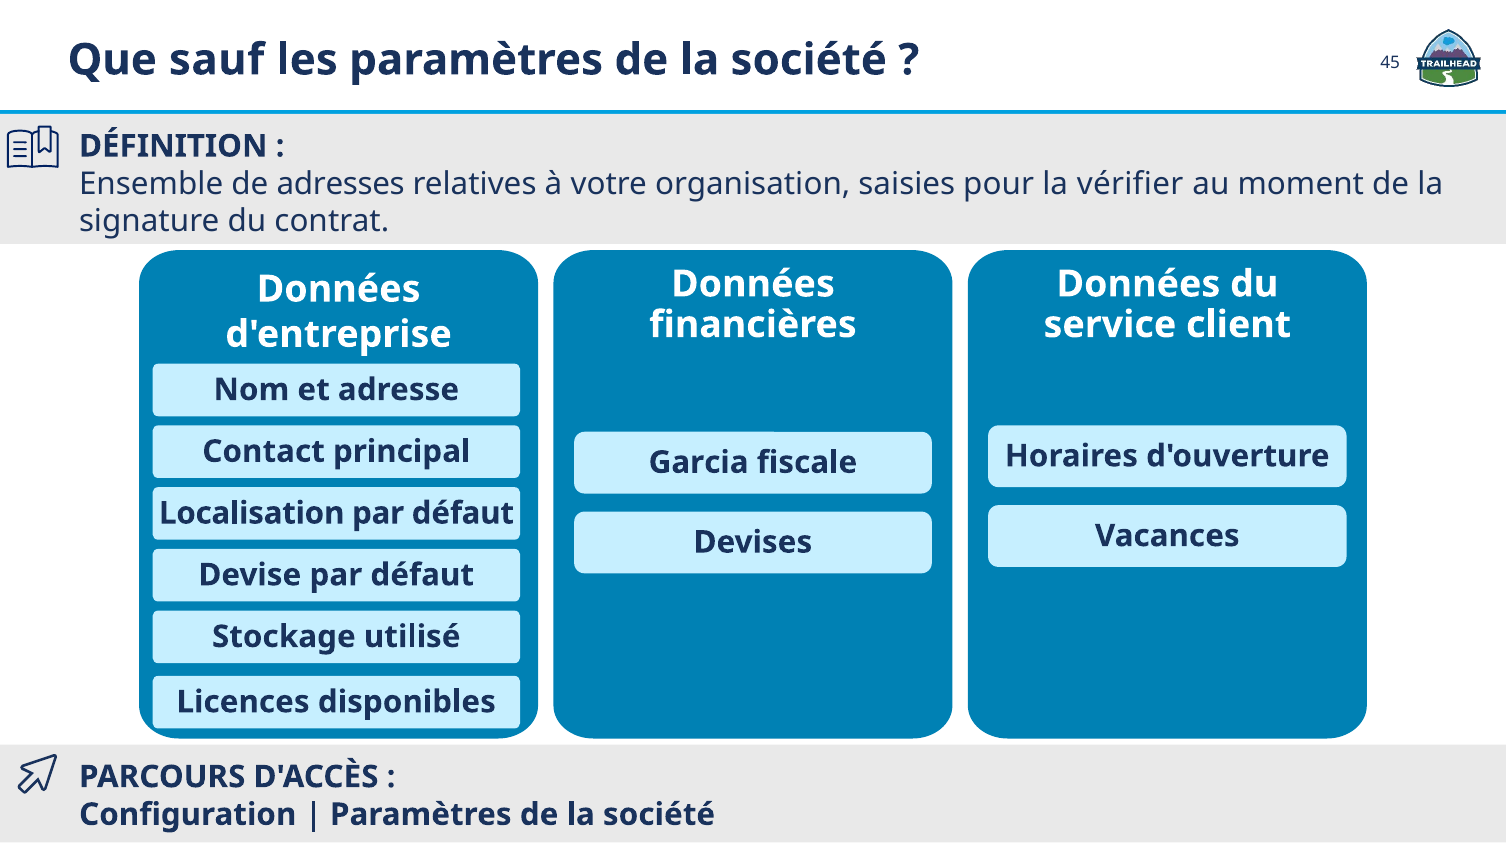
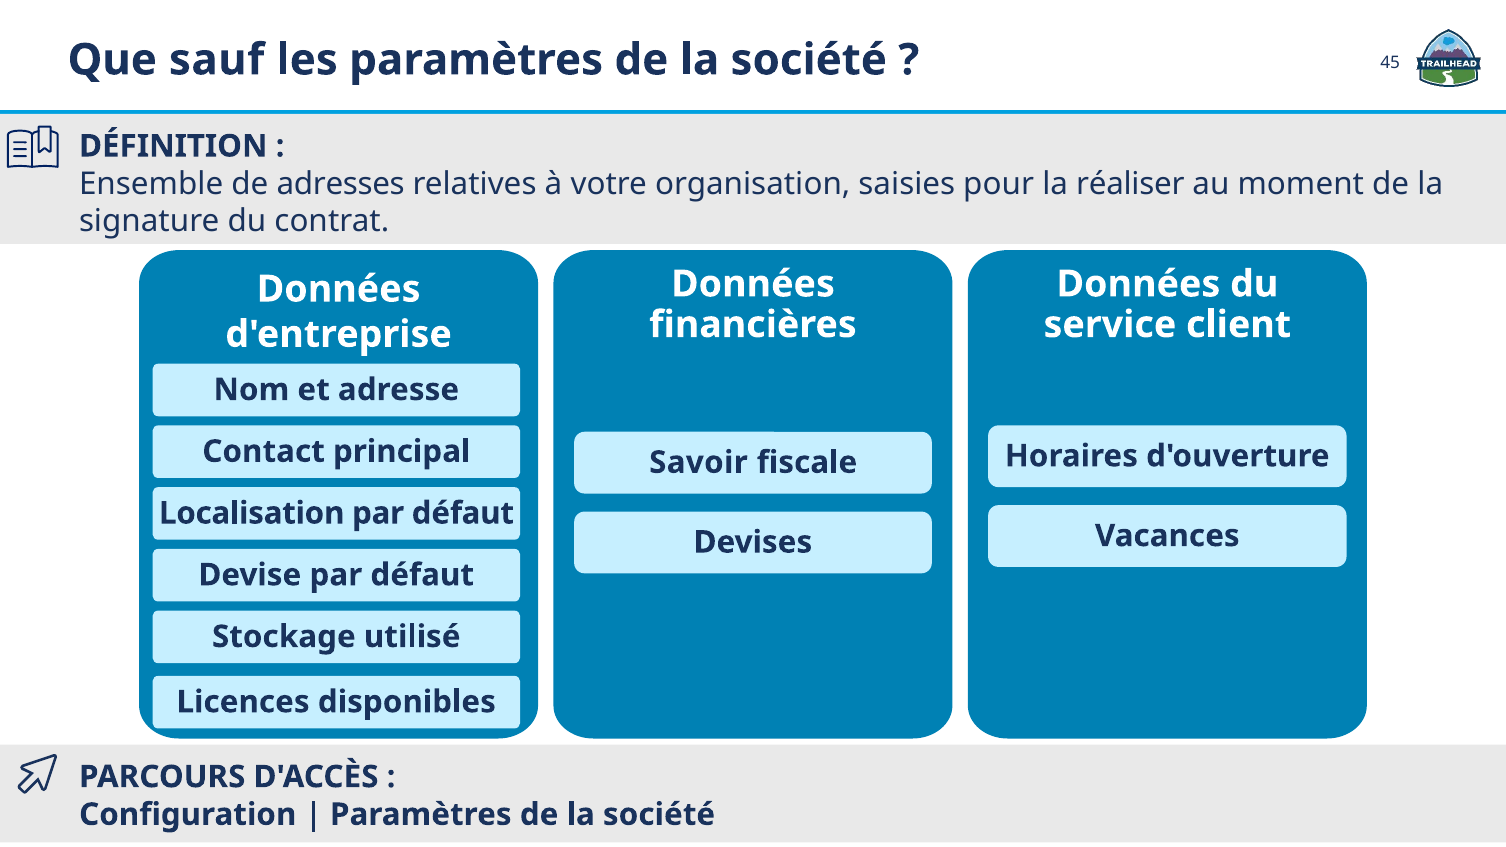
vérifier: vérifier -> réaliser
Garcia: Garcia -> Savoir
